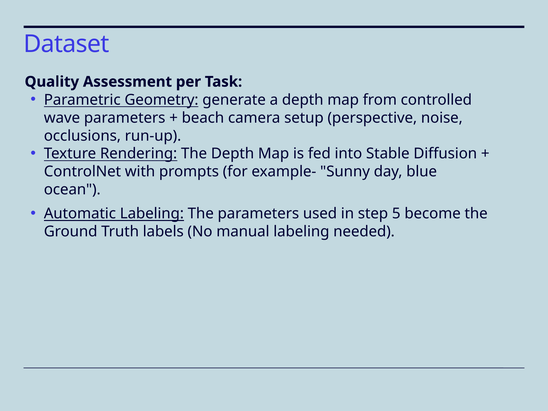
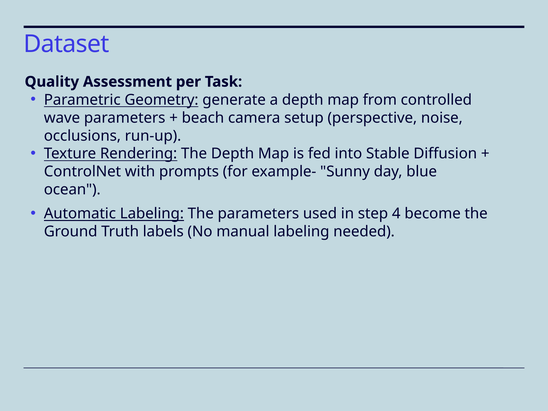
5: 5 -> 4
